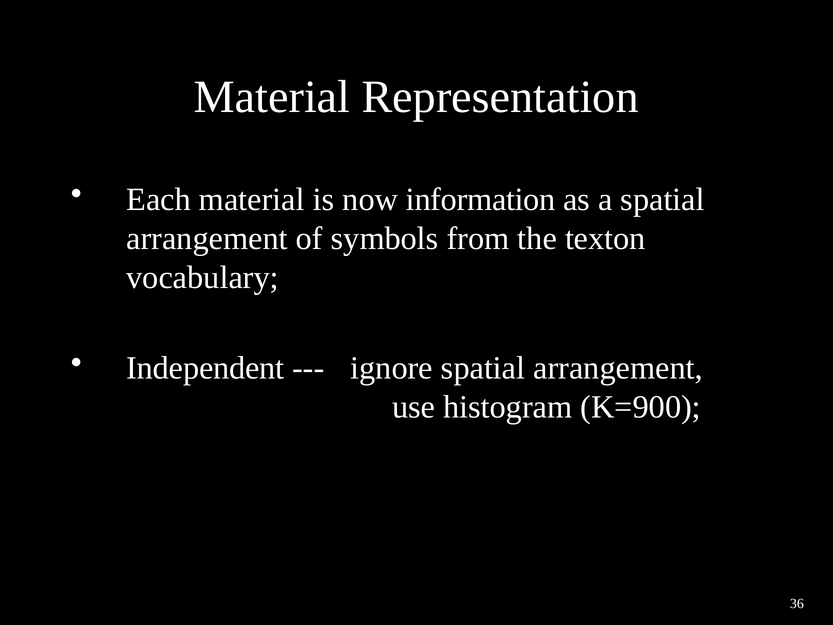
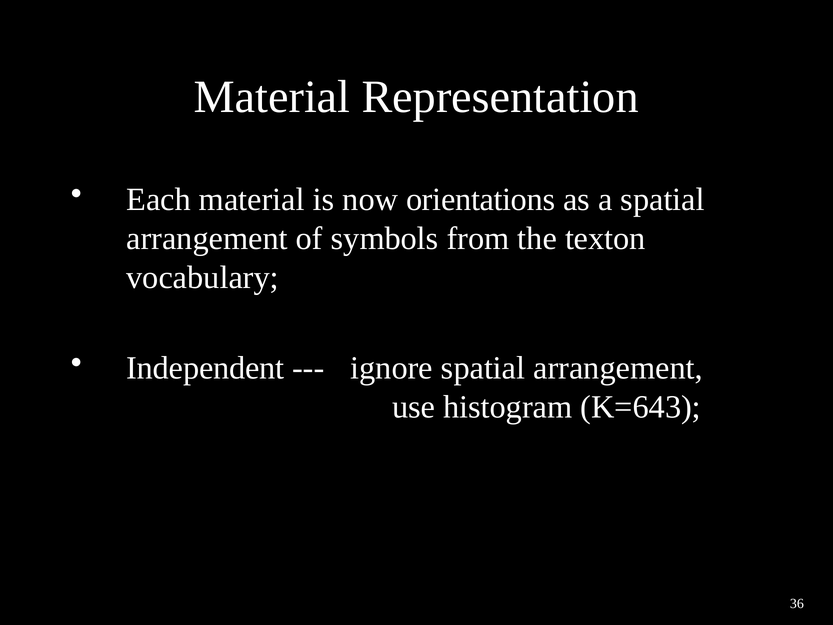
information: information -> orientations
K=900: K=900 -> K=643
